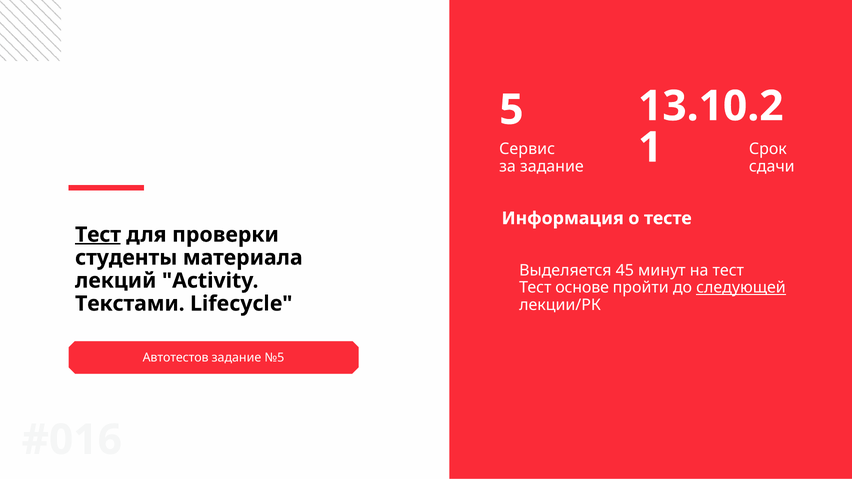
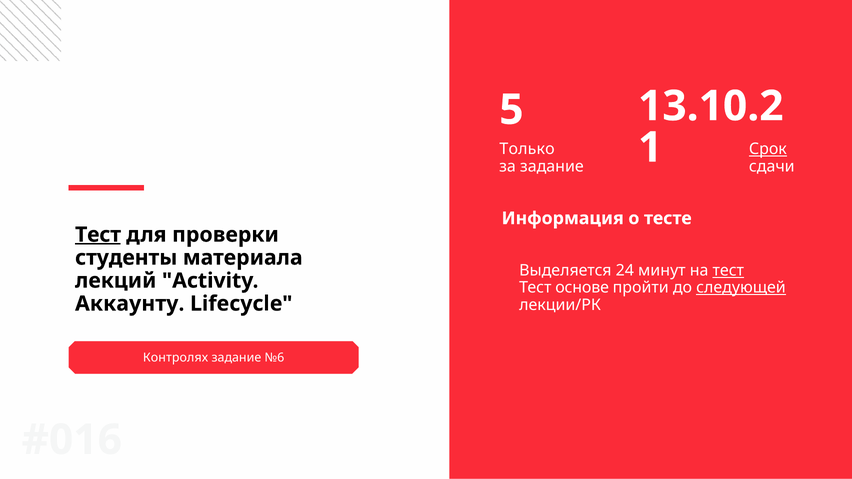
Сервис: Сервис -> Только
Срок underline: none -> present
45: 45 -> 24
тест at (728, 271) underline: none -> present
Текстами: Текстами -> Аккаунту
Автотестов: Автотестов -> Контролях
№5: №5 -> №6
